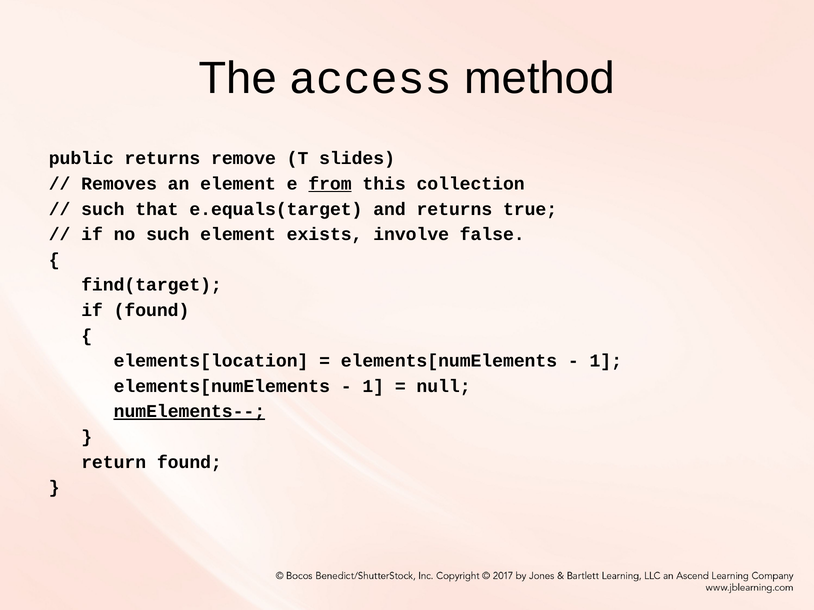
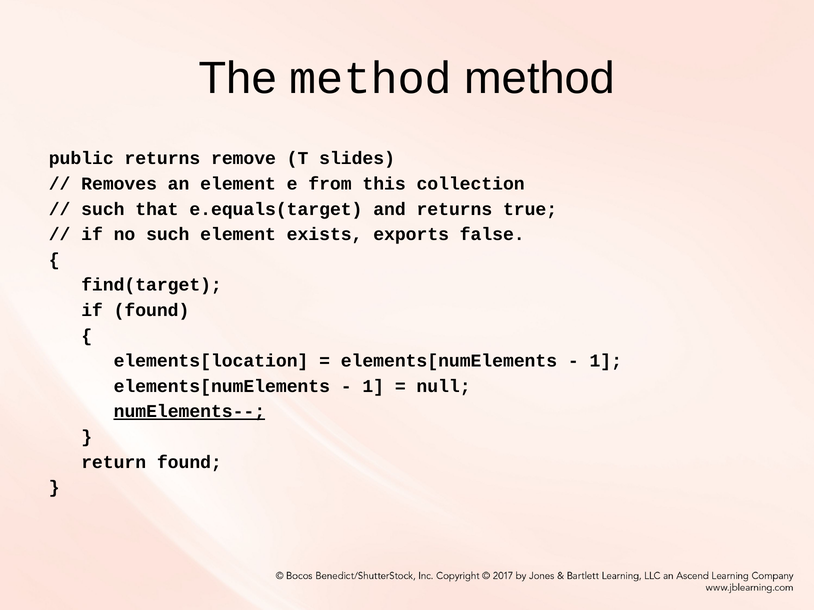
The access: access -> method
from underline: present -> none
involve: involve -> exports
